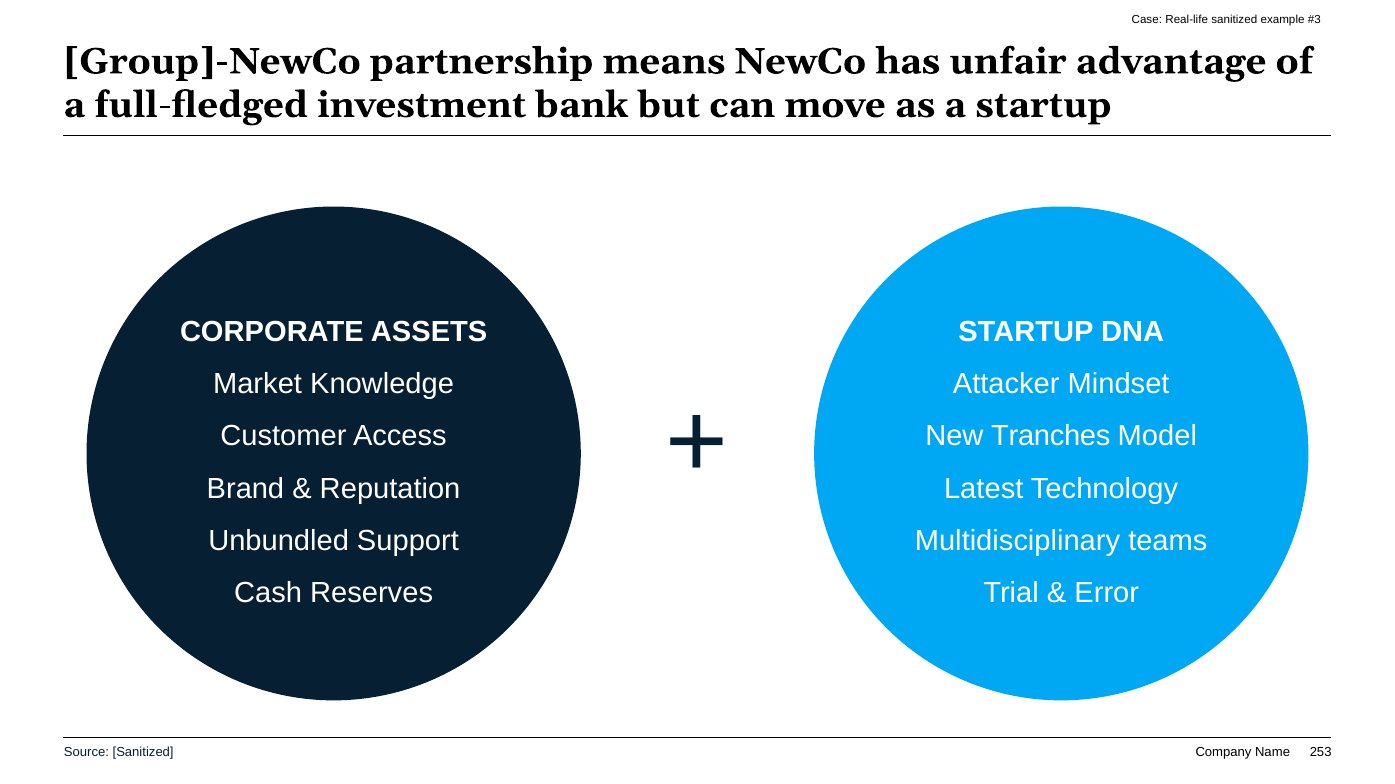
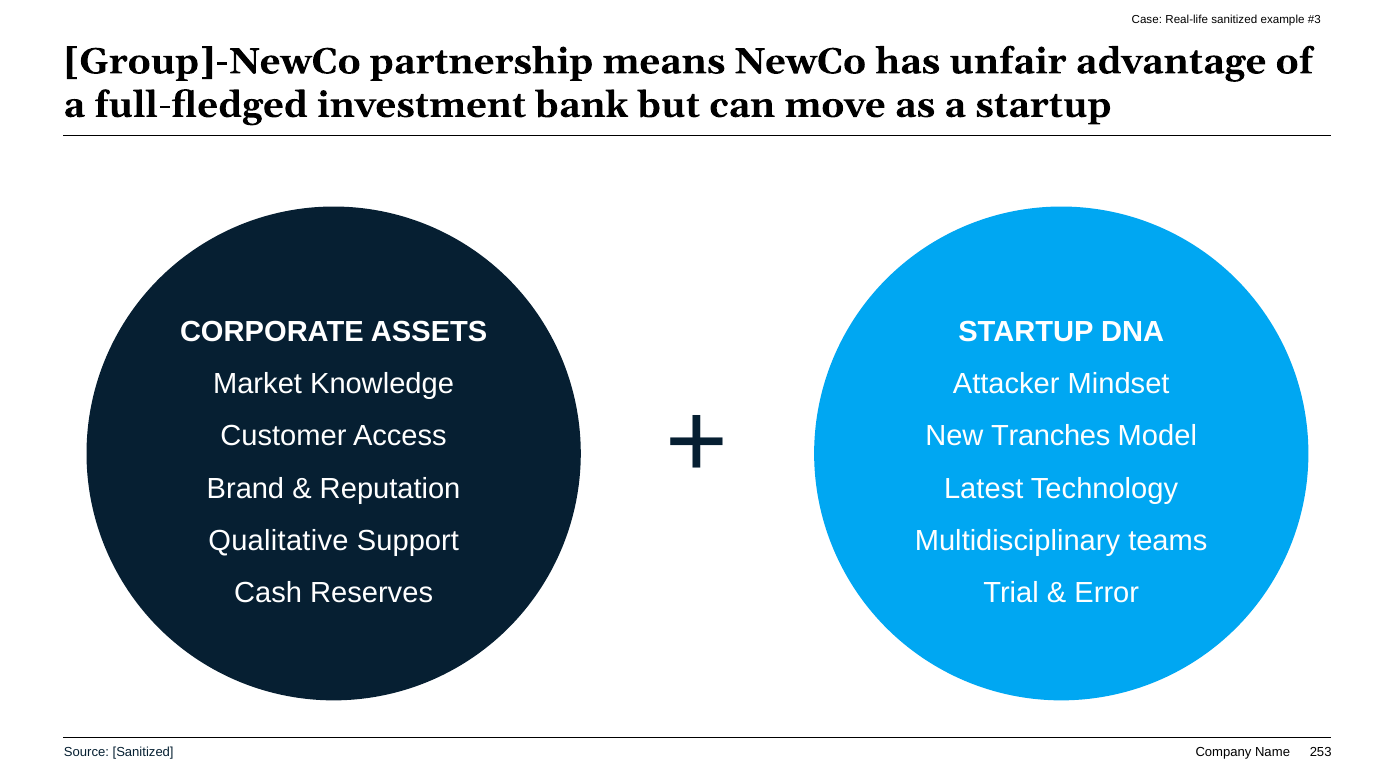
Unbundled: Unbundled -> Qualitative
